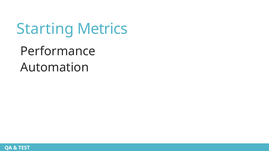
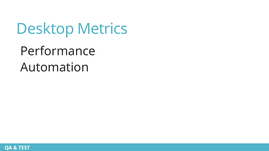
Starting: Starting -> Desktop
